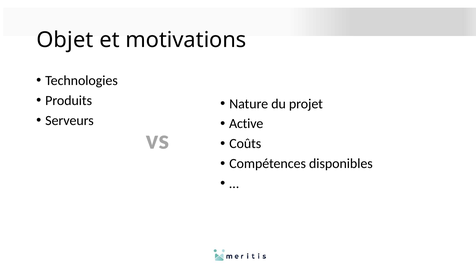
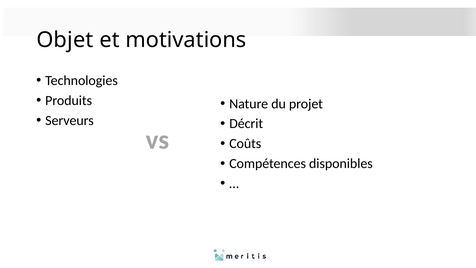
Active: Active -> Décrit
